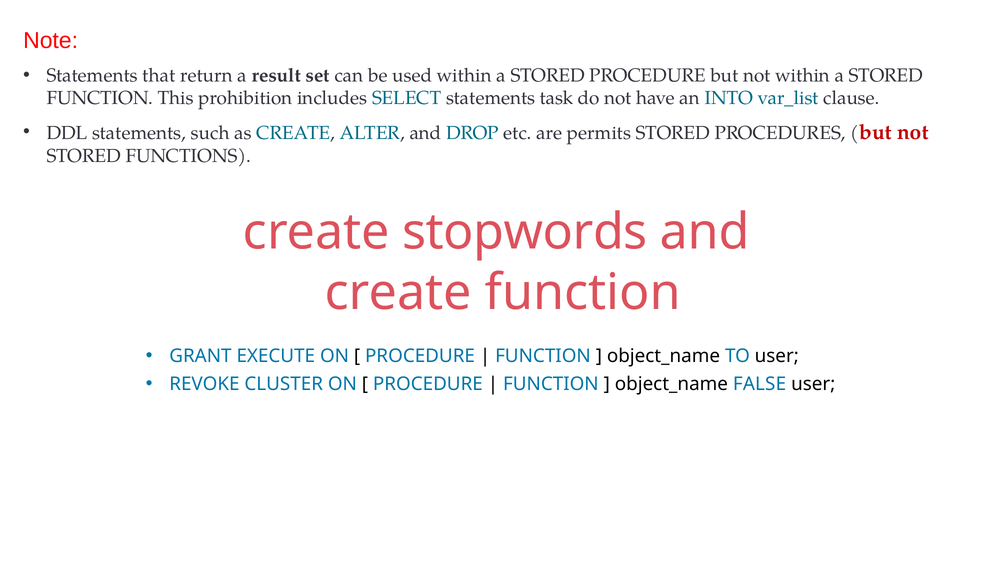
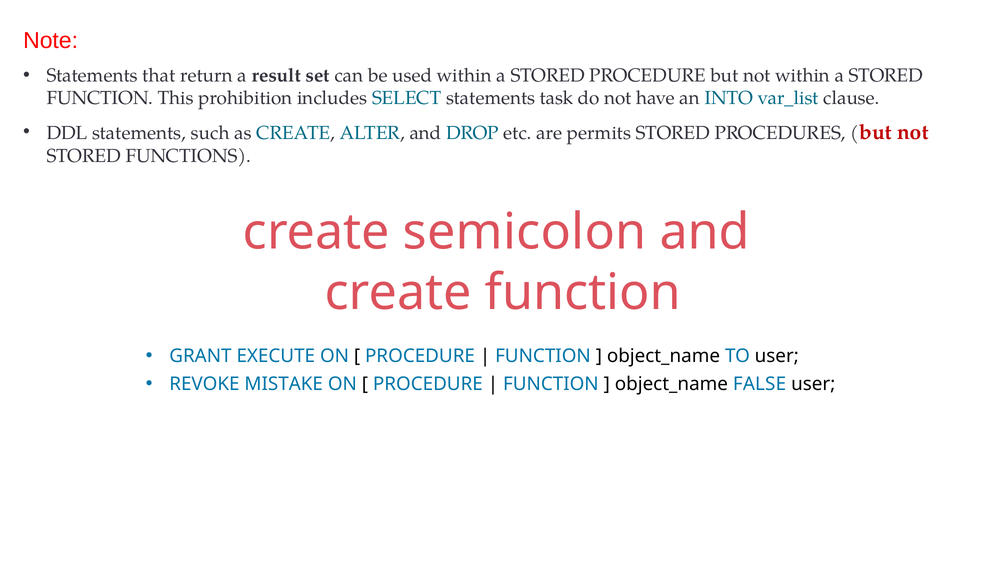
stopwords: stopwords -> semicolon
CLUSTER: CLUSTER -> MISTAKE
